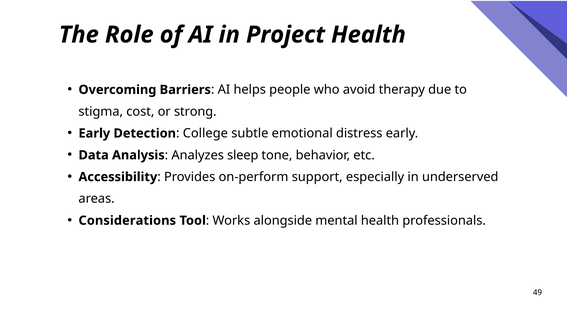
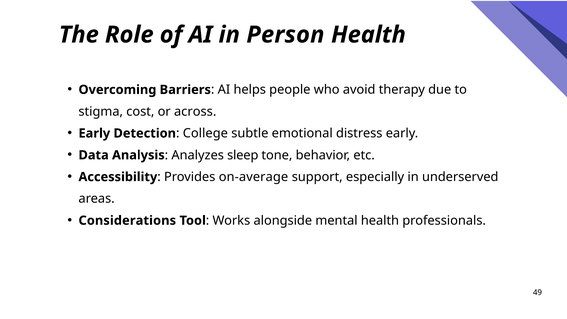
Project: Project -> Person
strong: strong -> across
on-perform: on-perform -> on-average
